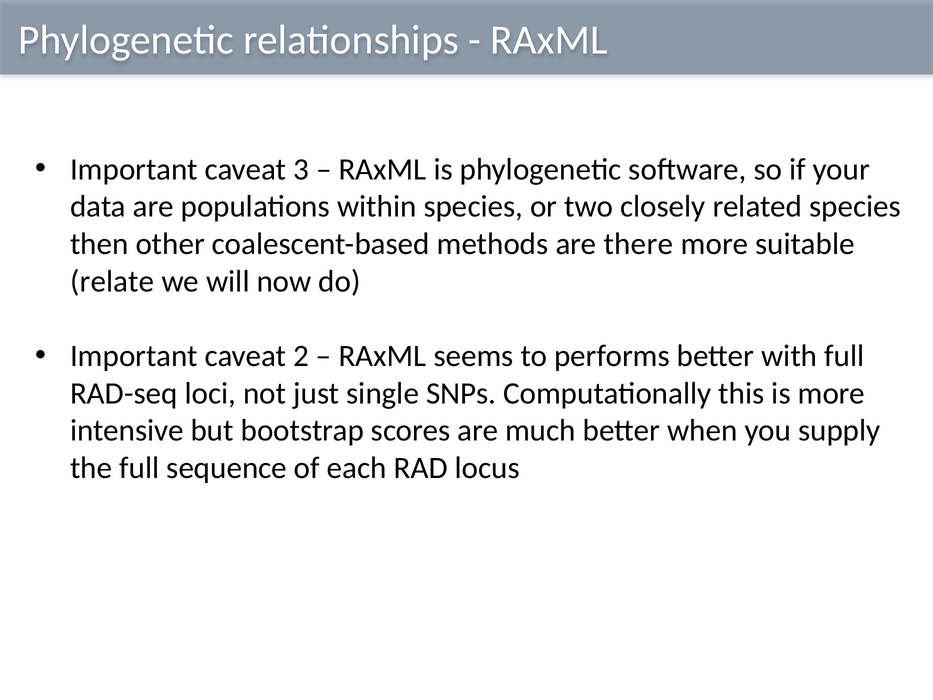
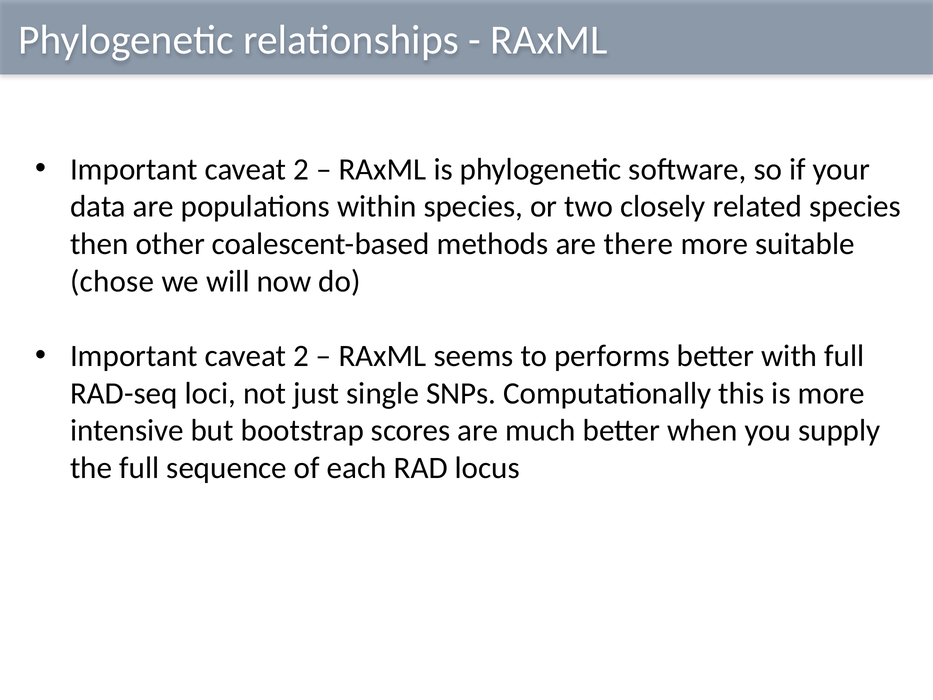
3 at (301, 169): 3 -> 2
relate: relate -> chose
